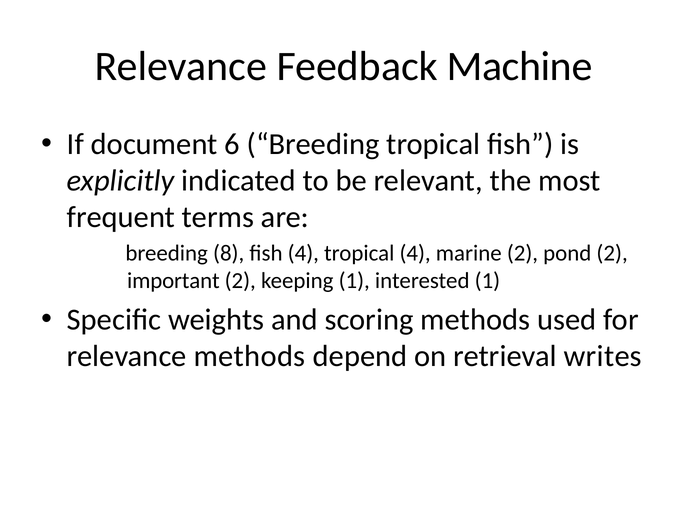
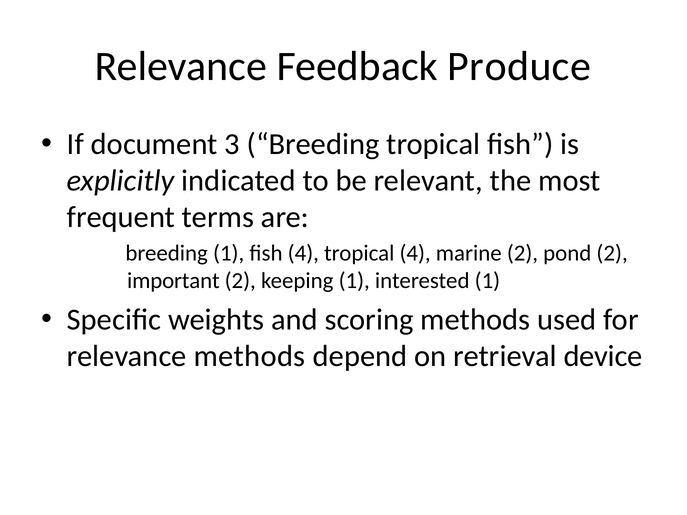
Machine: Machine -> Produce
6: 6 -> 3
breeding 8: 8 -> 1
writes: writes -> device
